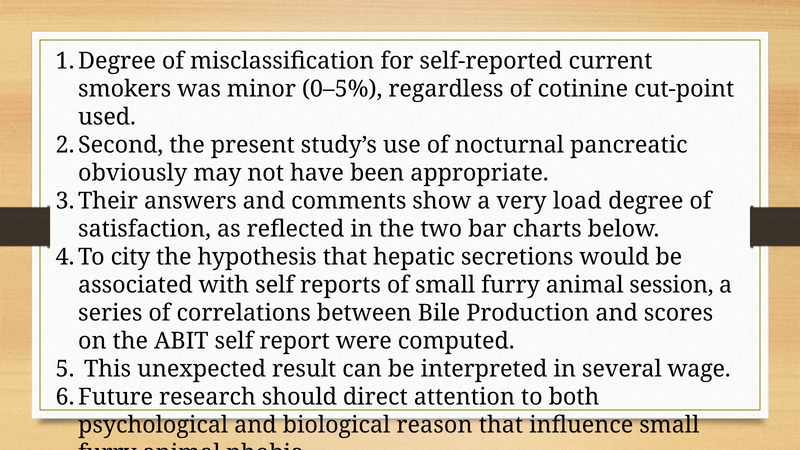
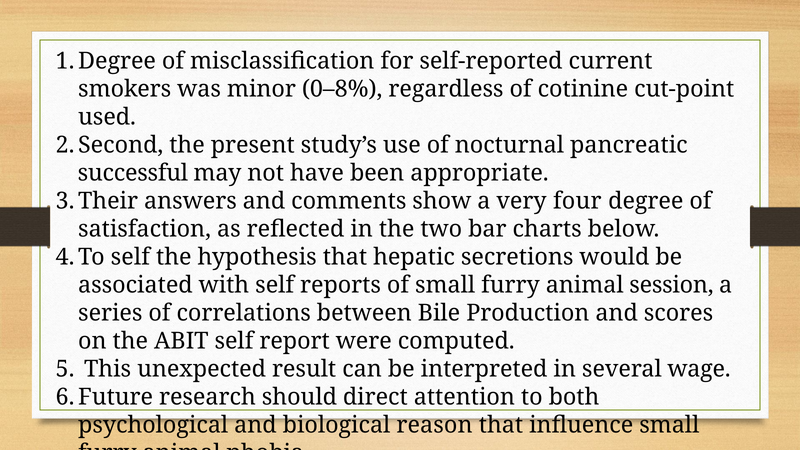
0–5%: 0–5% -> 0–8%
obviously: obviously -> successful
load: load -> four
city at (130, 257): city -> self
